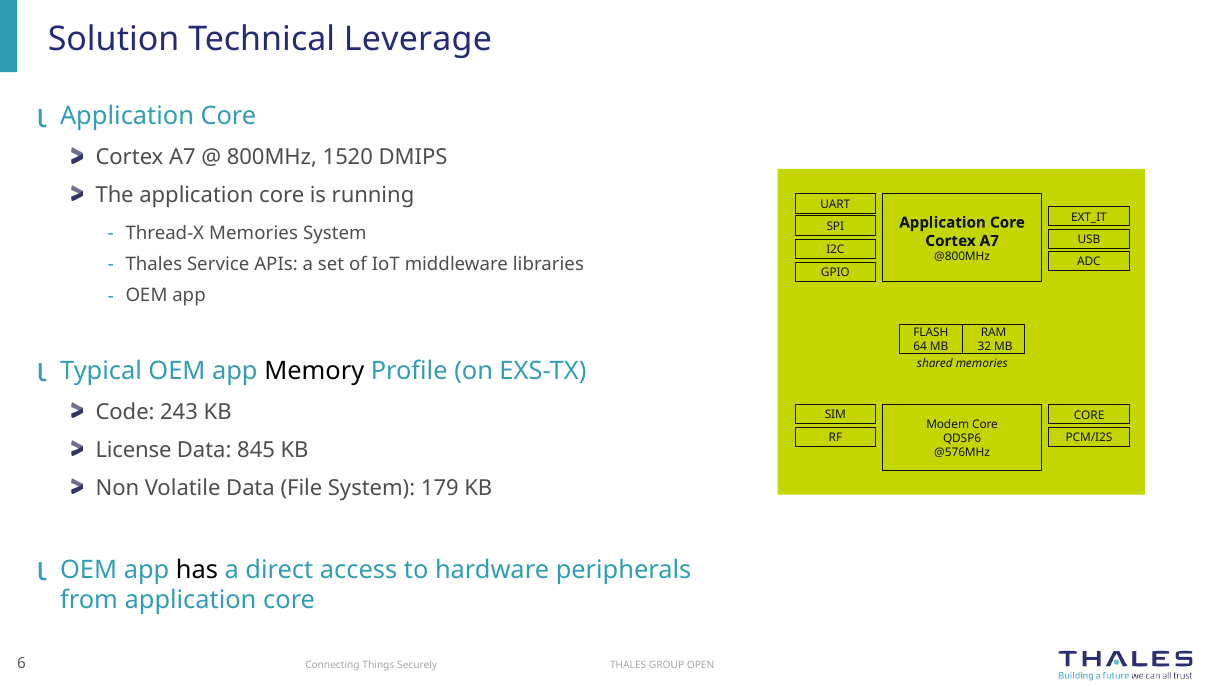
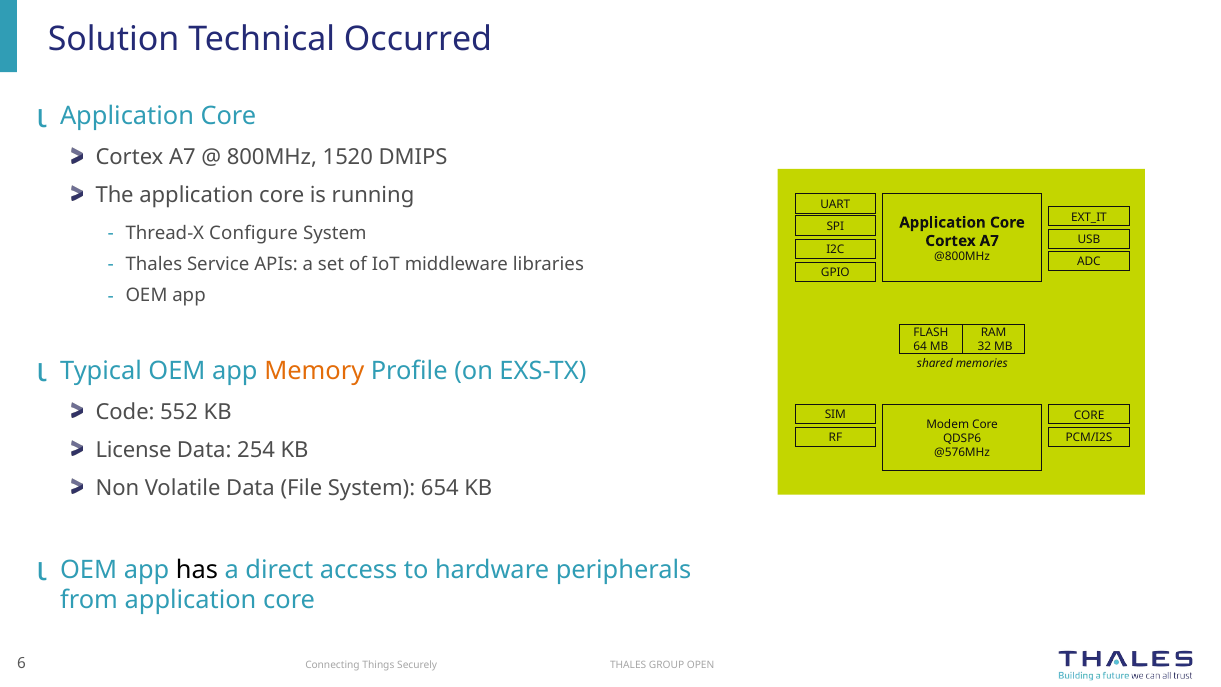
Leverage: Leverage -> Occurred
Thread-X Memories: Memories -> Configure
Memory colour: black -> orange
243: 243 -> 552
845: 845 -> 254
179: 179 -> 654
